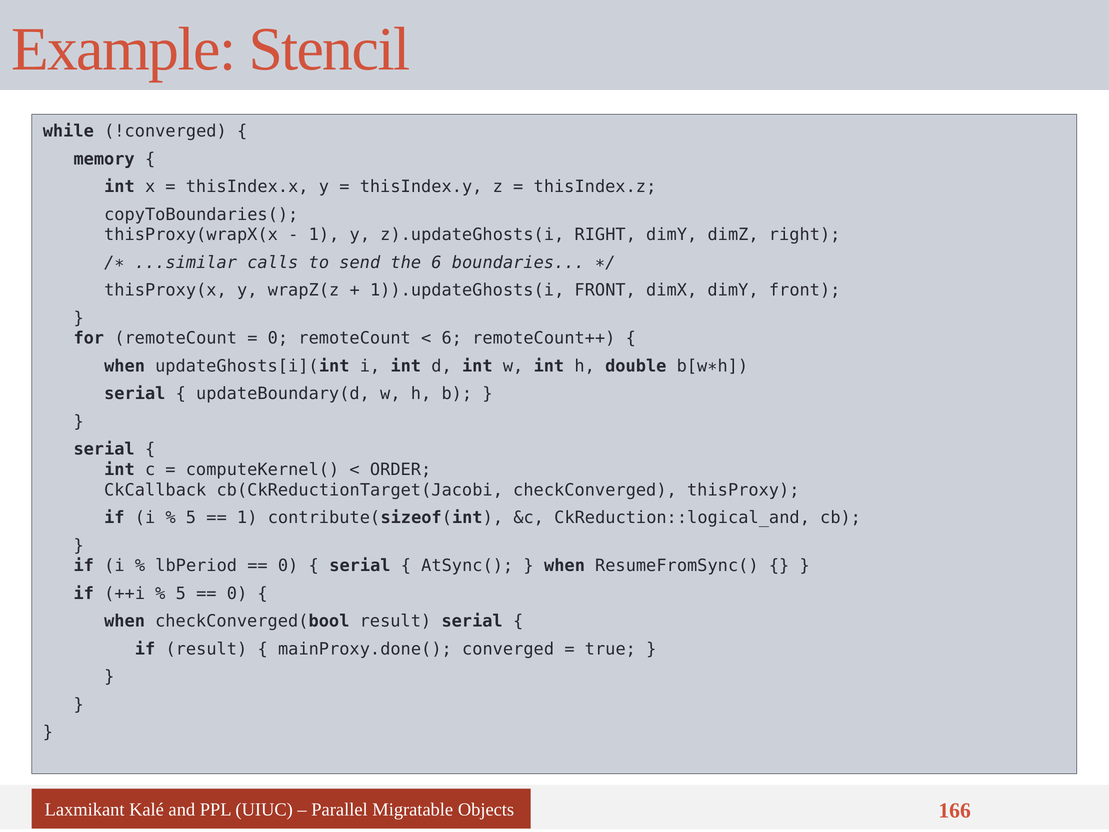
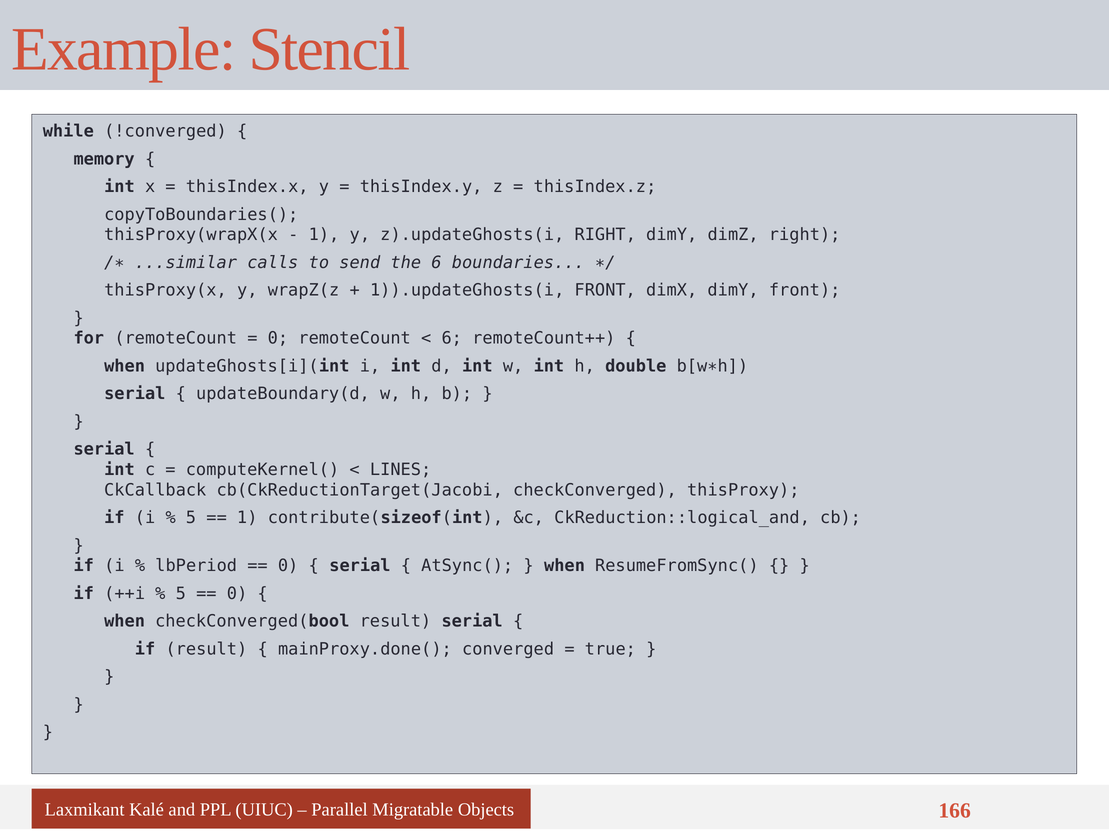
ORDER: ORDER -> LINES
